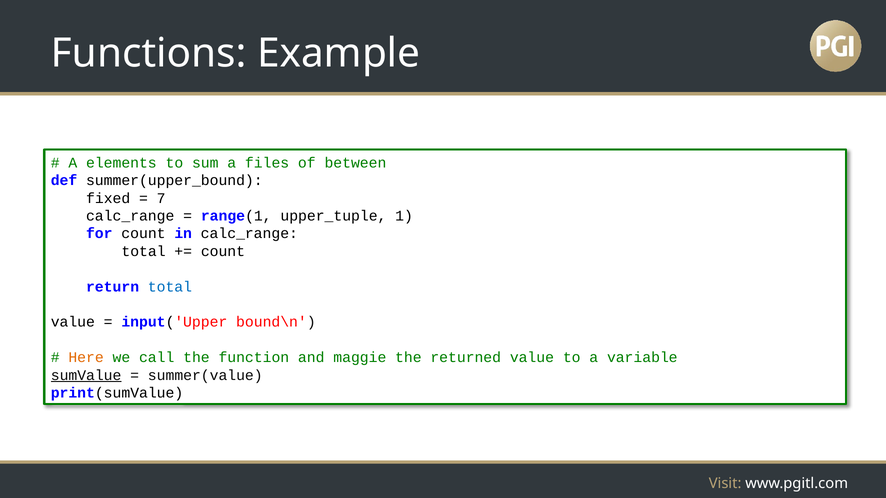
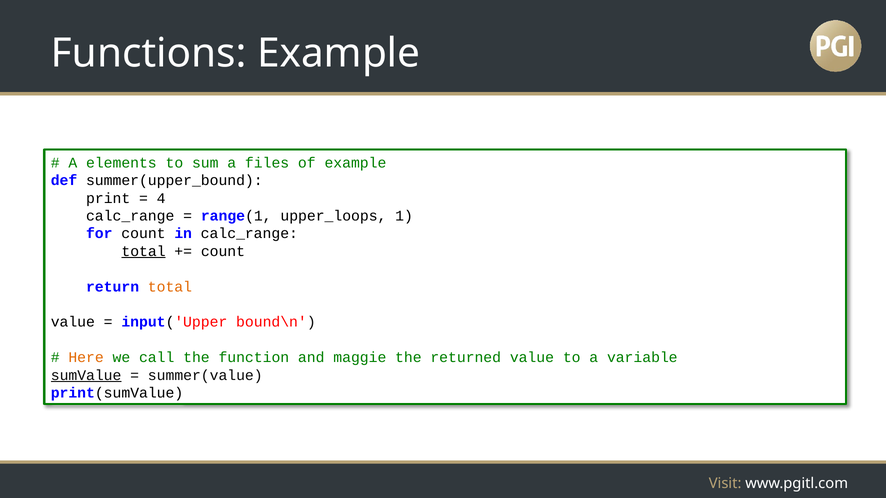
of between: between -> example
fixed: fixed -> print
7: 7 -> 4
upper_tuple: upper_tuple -> upper_loops
total at (144, 251) underline: none -> present
total at (170, 287) colour: blue -> orange
